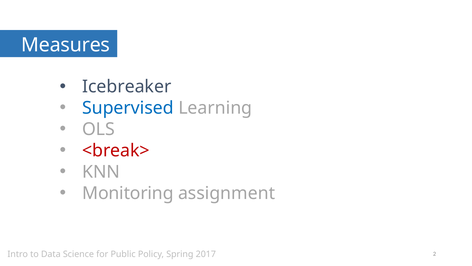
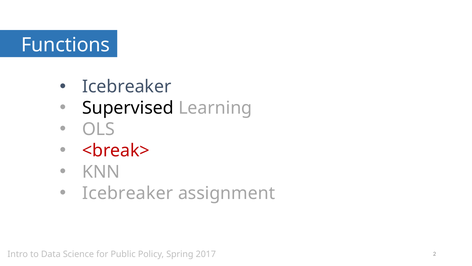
Measures: Measures -> Functions
Supervised colour: blue -> black
Monitoring at (128, 193): Monitoring -> Icebreaker
